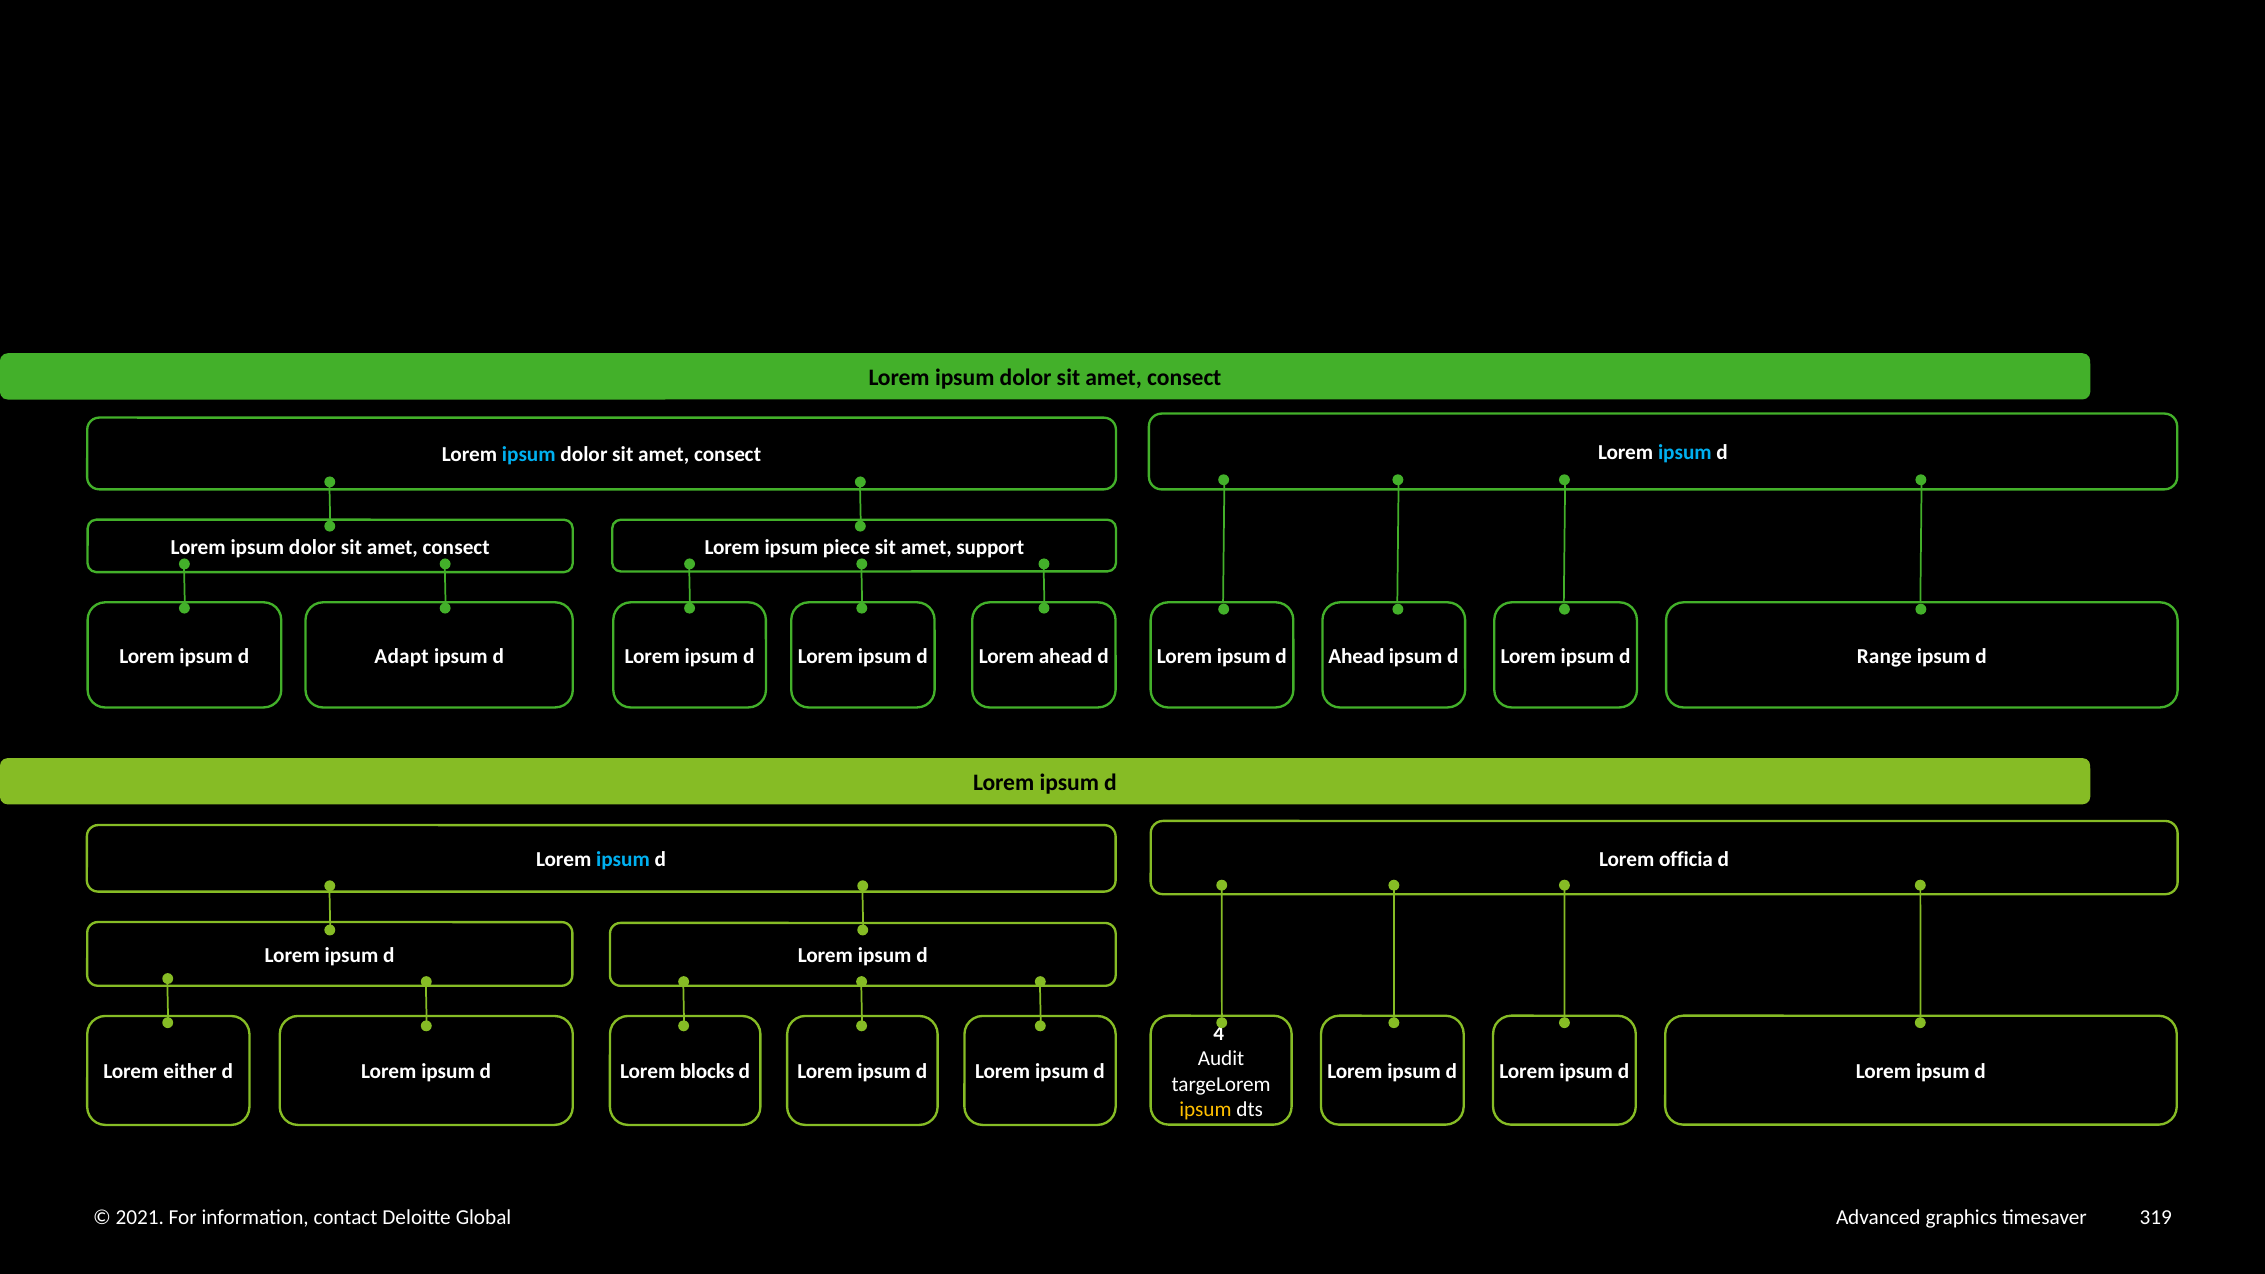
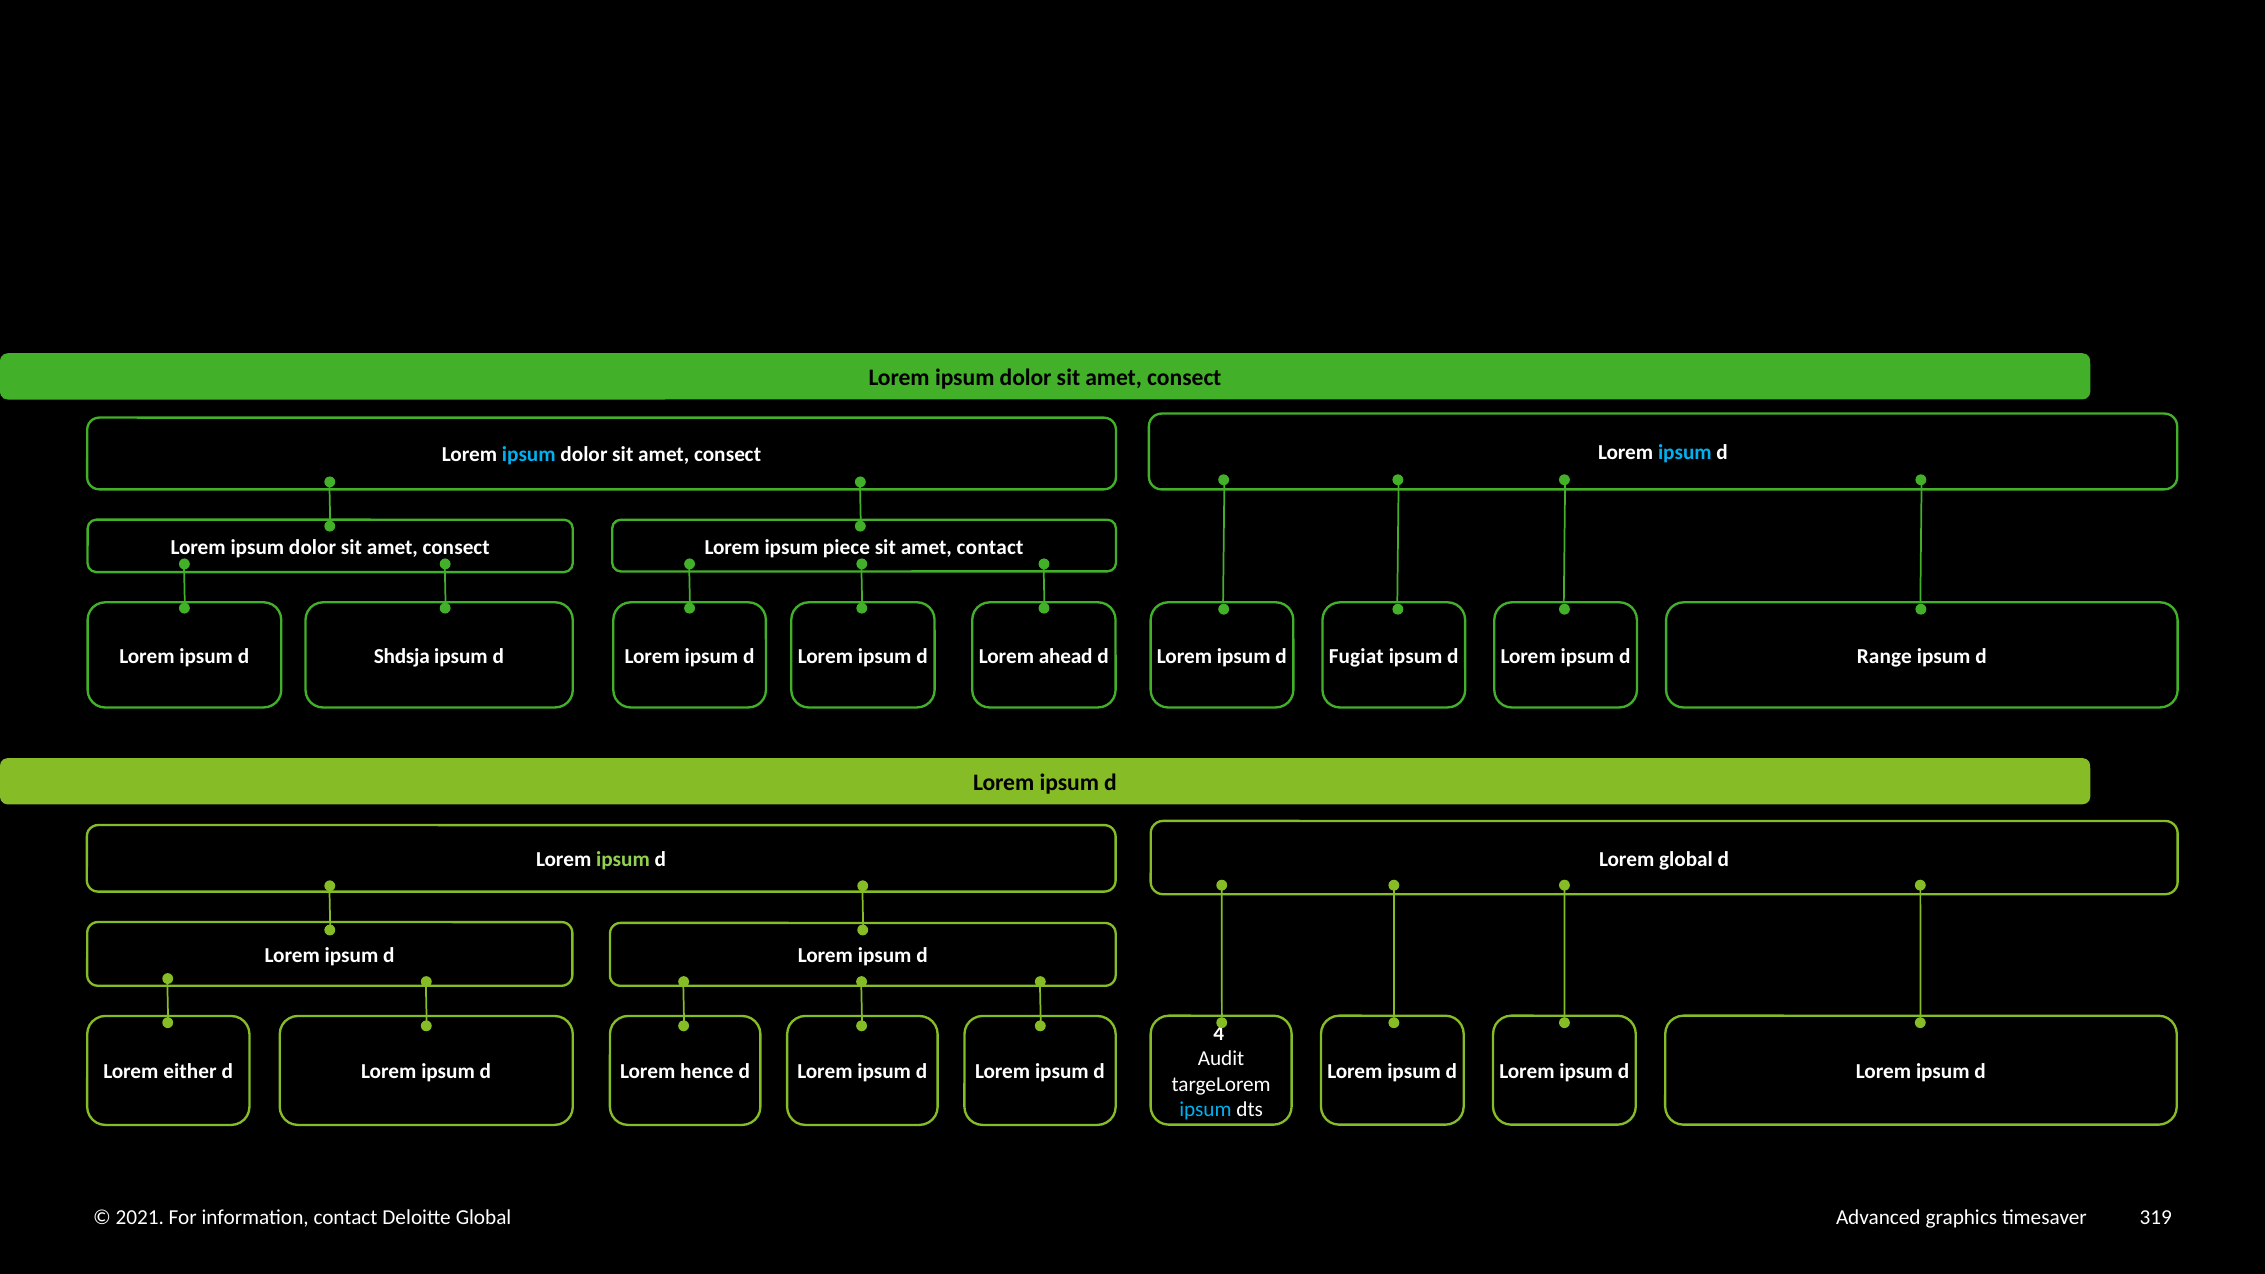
amet support: support -> contact
Adapt: Adapt -> Shdsja
Ahead at (1356, 656): Ahead -> Fugiat
Lorem officia: officia -> global
ipsum at (623, 860) colour: light blue -> light green
Lorem blocks: blocks -> hence
ipsum at (1205, 1110) colour: yellow -> light blue
